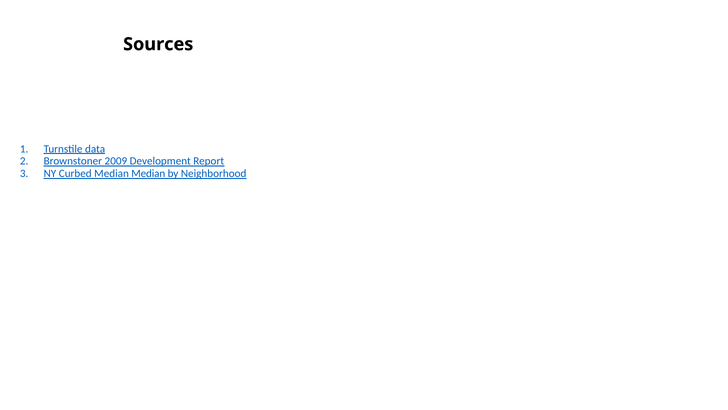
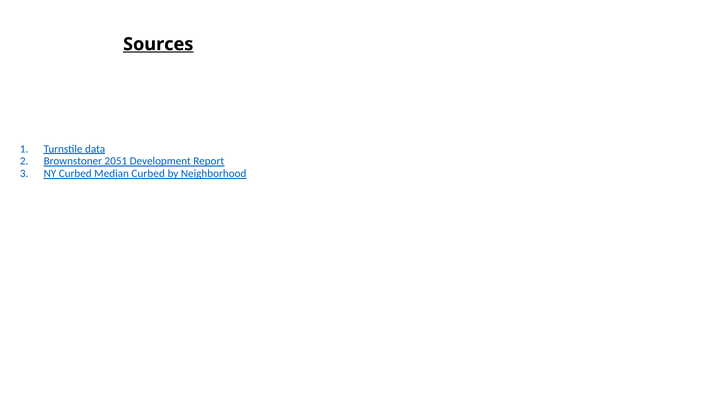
Sources underline: none -> present
2009: 2009 -> 2051
Median Median: Median -> Curbed
